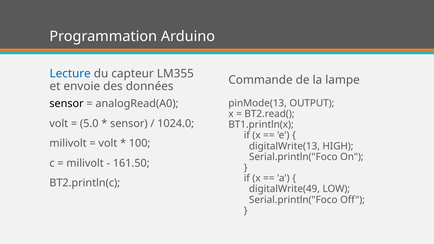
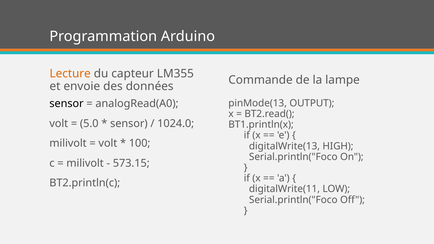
Lecture colour: blue -> orange
161.50: 161.50 -> 573.15
digitalWrite(49: digitalWrite(49 -> digitalWrite(11
